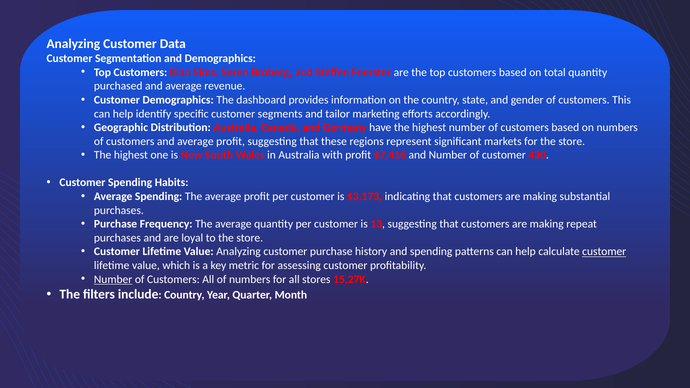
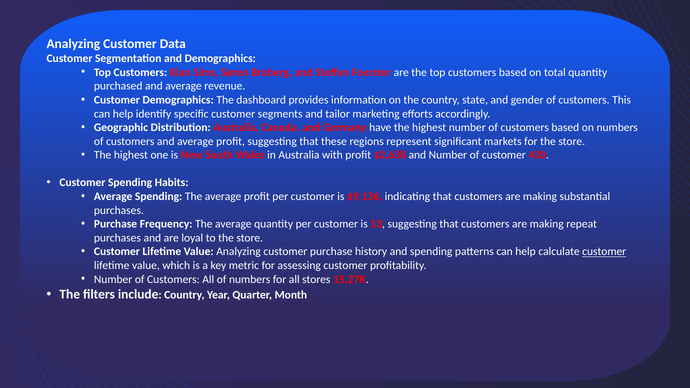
$7,416: $7,416 -> $2,638
$3,173: $3,173 -> $9,136
Number at (113, 279) underline: present -> none
